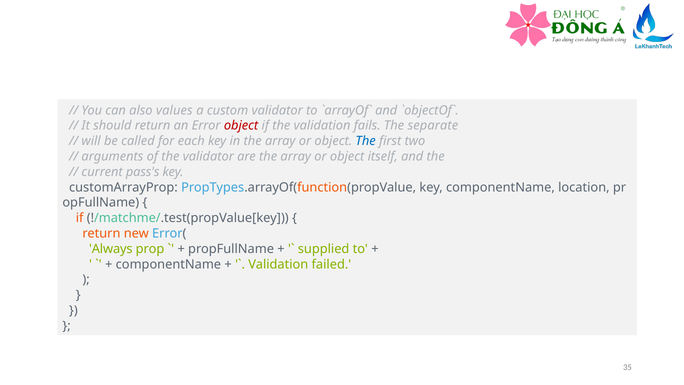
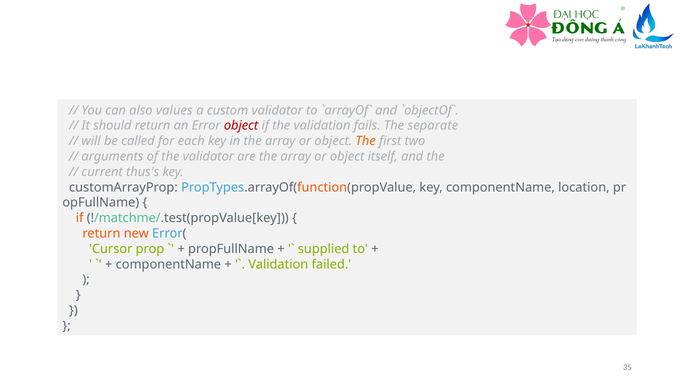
The at (366, 141) colour: blue -> orange
pass's: pass's -> thus's
Always: Always -> Cursor
